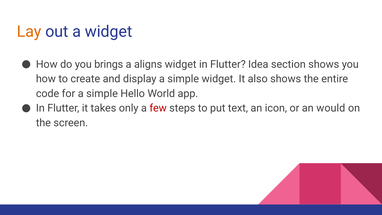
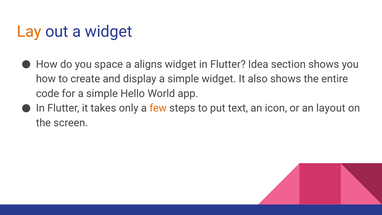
brings: brings -> space
few colour: red -> orange
would: would -> layout
